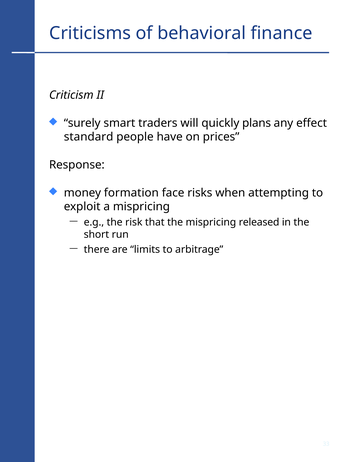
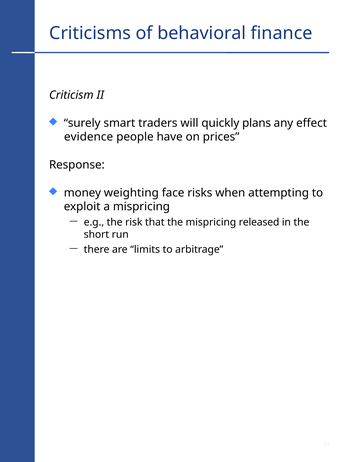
standard: standard -> evidence
formation: formation -> weighting
